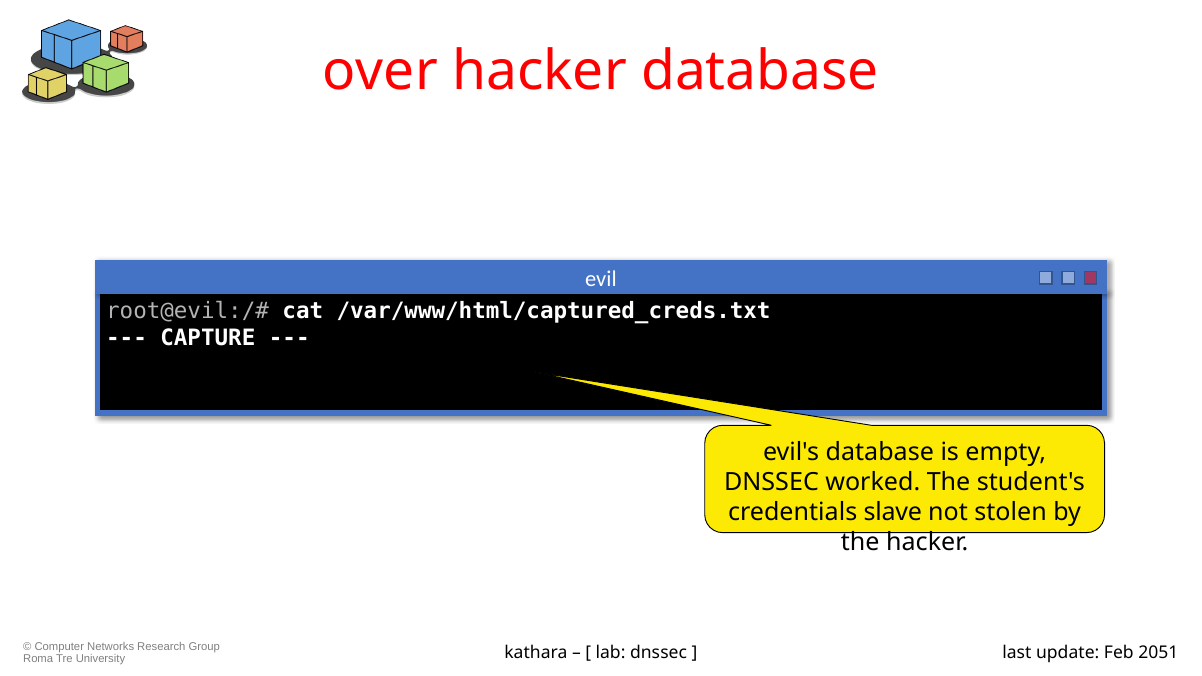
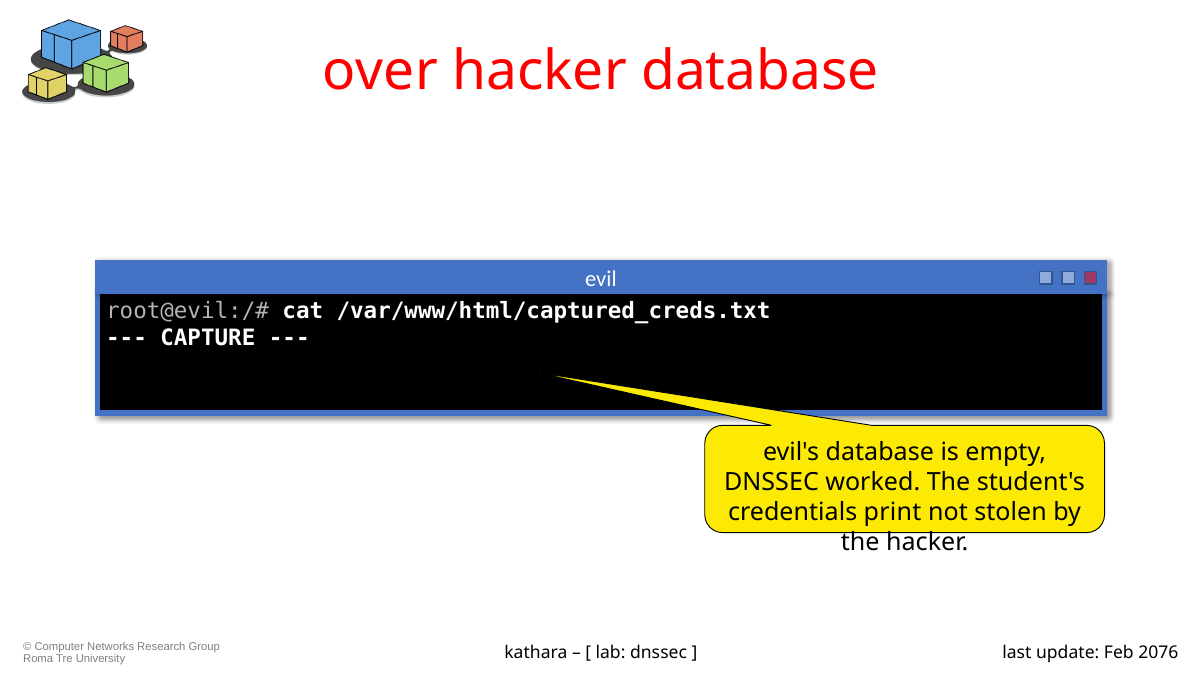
slave: slave -> print
2051: 2051 -> 2076
